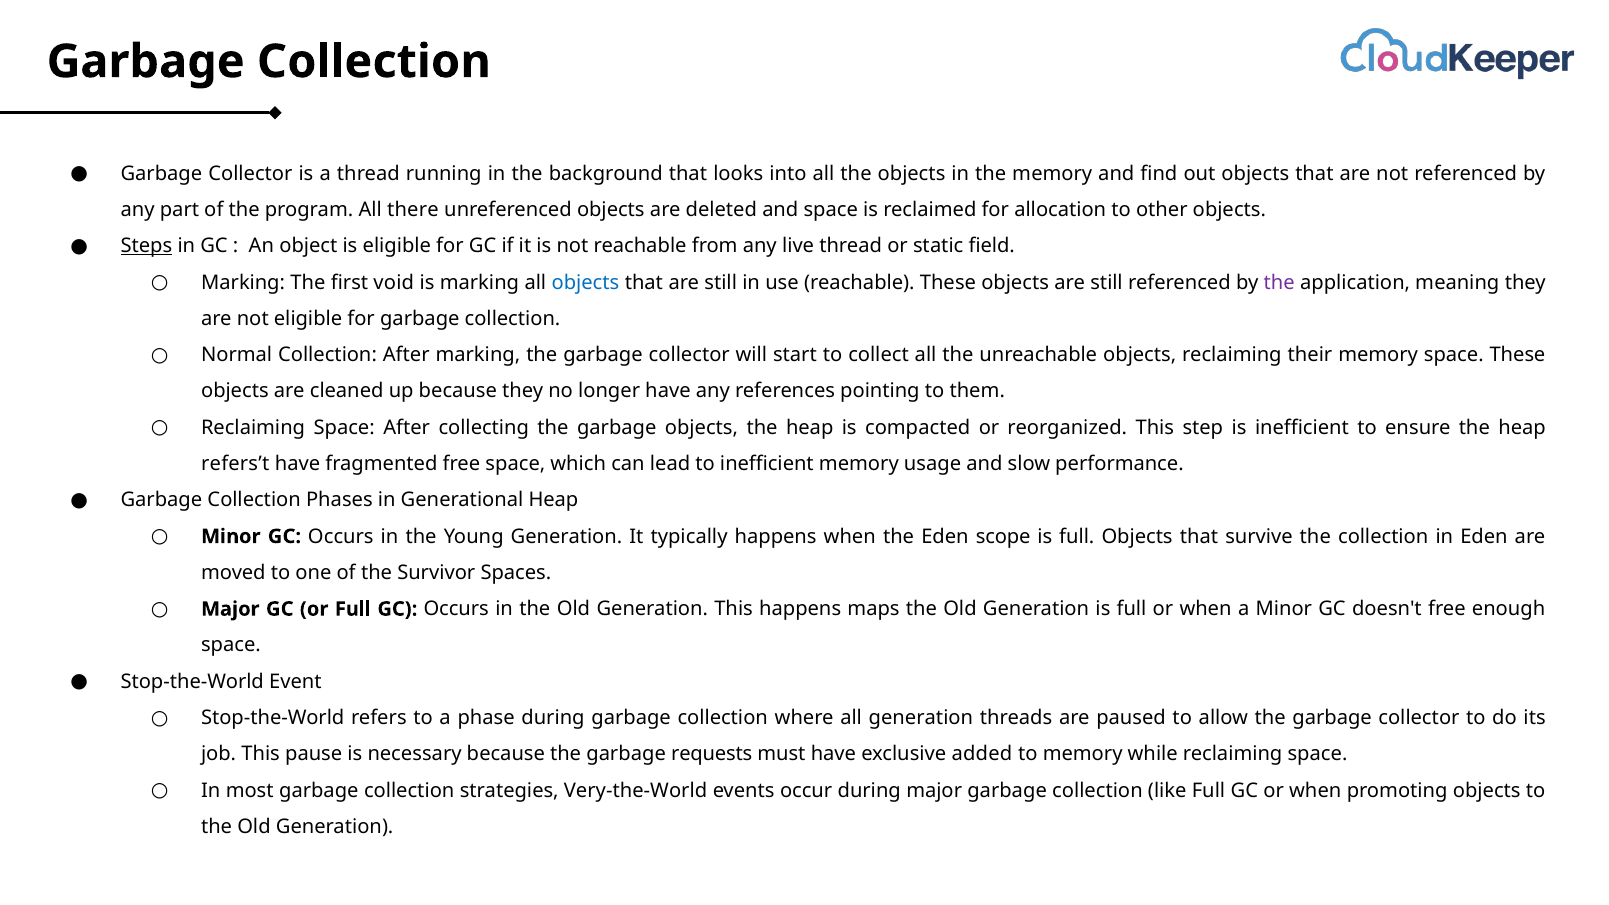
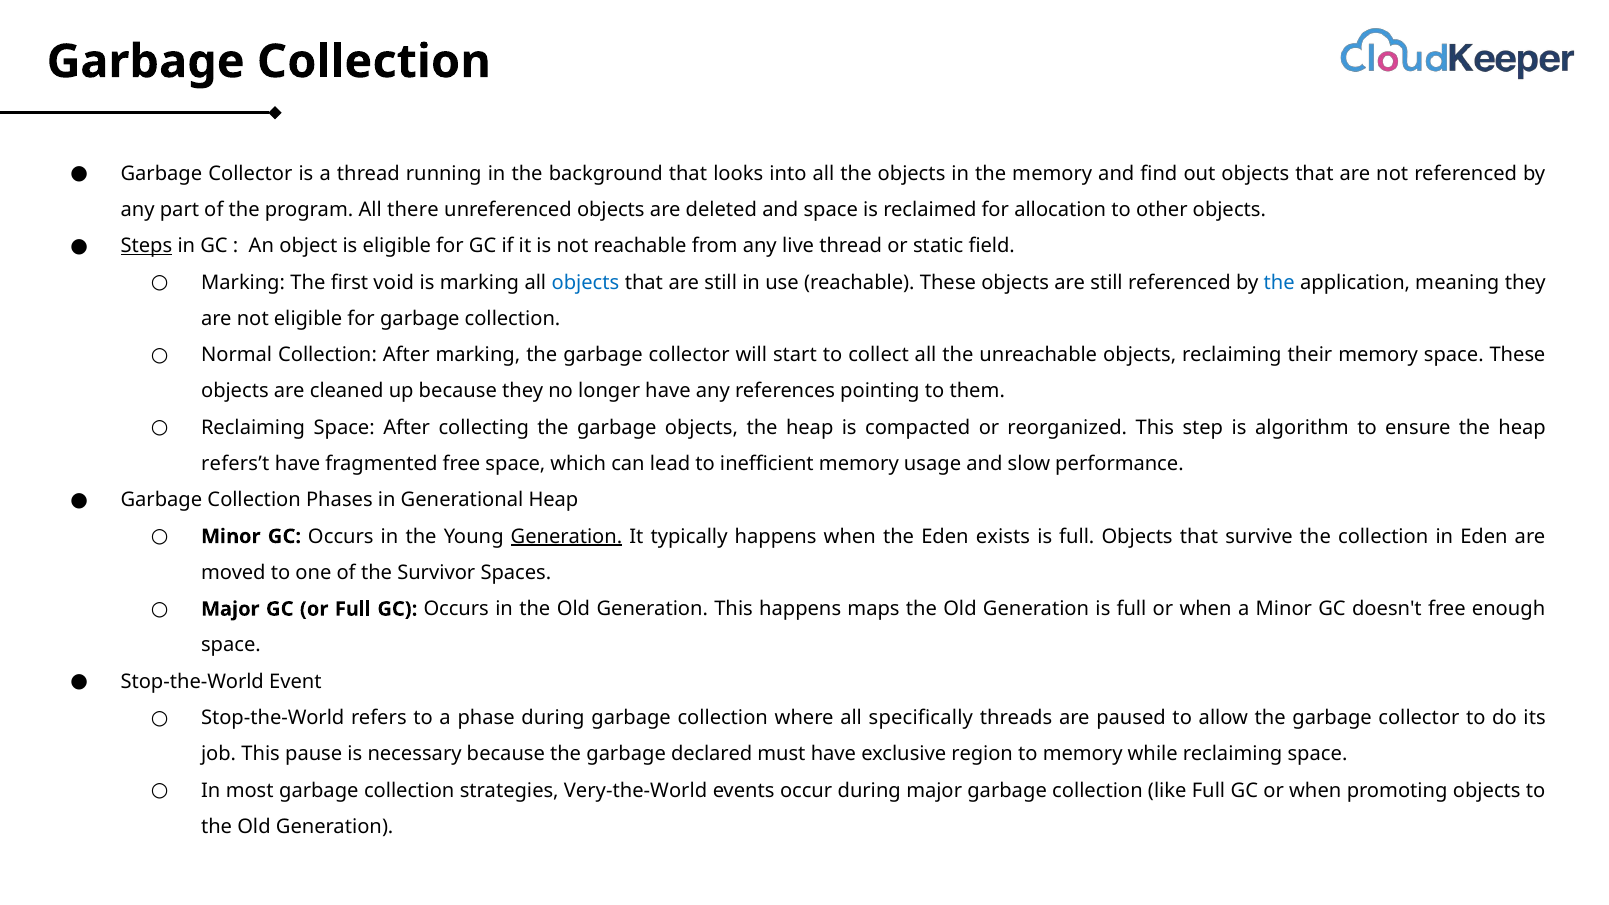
the at (1279, 282) colour: purple -> blue
is inefficient: inefficient -> algorithm
Generation at (566, 536) underline: none -> present
scope: scope -> exists
all generation: generation -> specifically
requests: requests -> declared
added: added -> region
